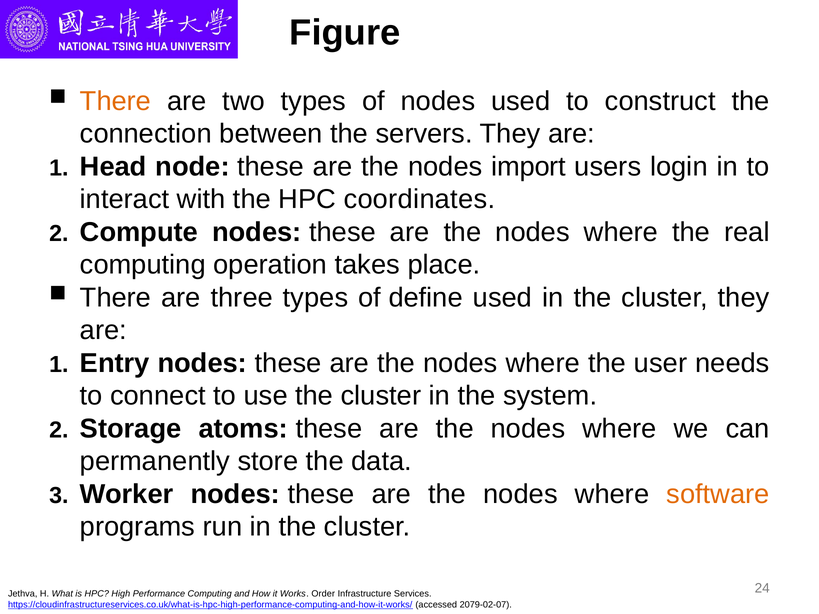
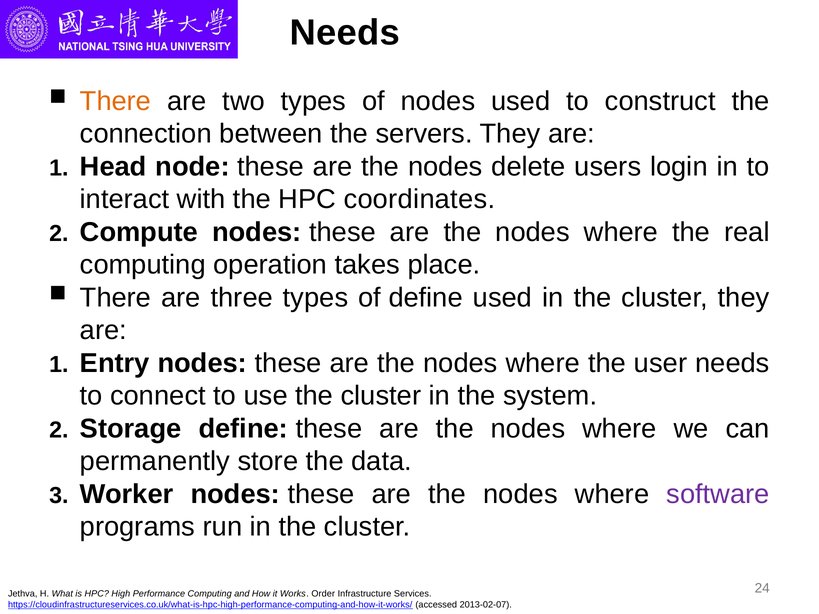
Figure at (345, 33): Figure -> Needs
import: import -> delete
Storage atoms: atoms -> define
software colour: orange -> purple
2079-02-07: 2079-02-07 -> 2013-02-07
